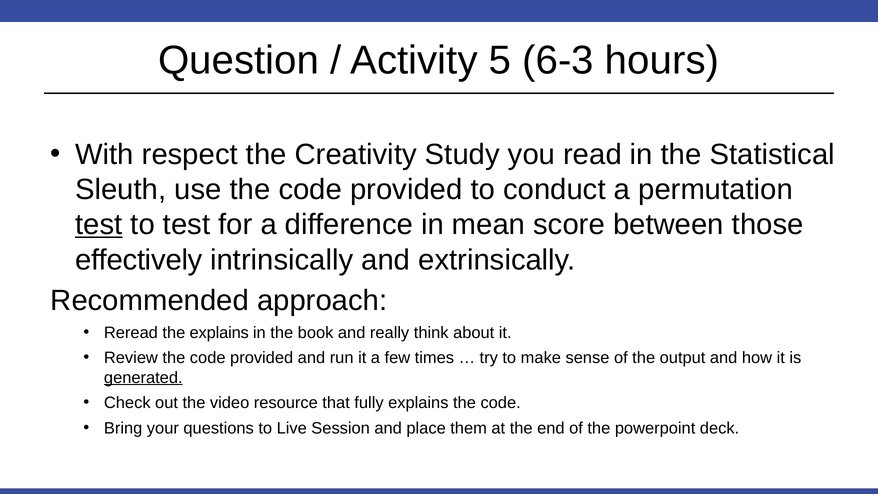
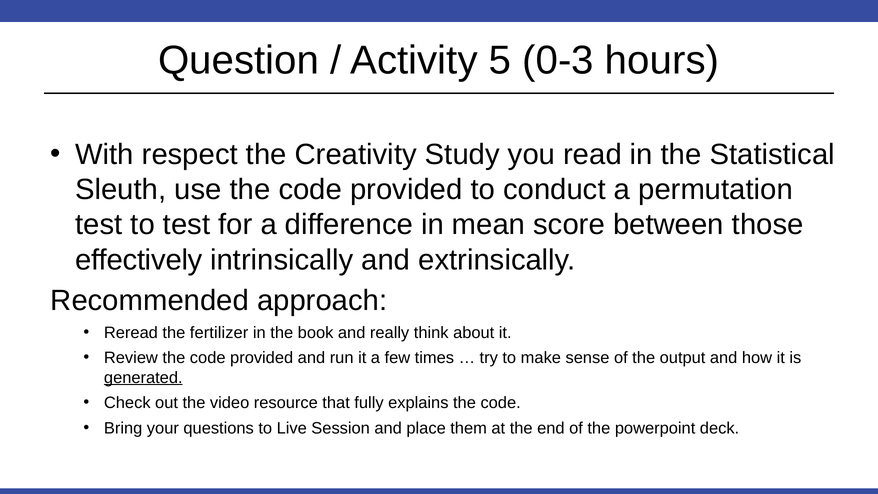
6-3: 6-3 -> 0-3
test at (99, 225) underline: present -> none
the explains: explains -> fertilizer
